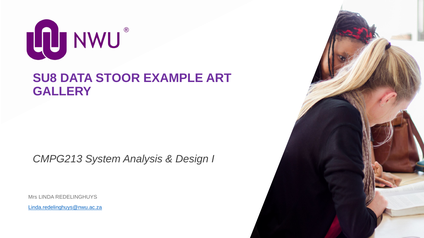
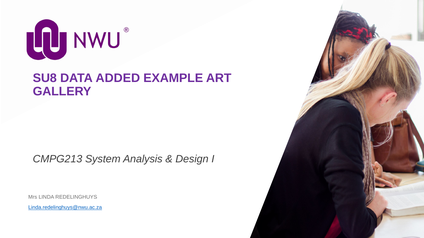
STOOR: STOOR -> ADDED
